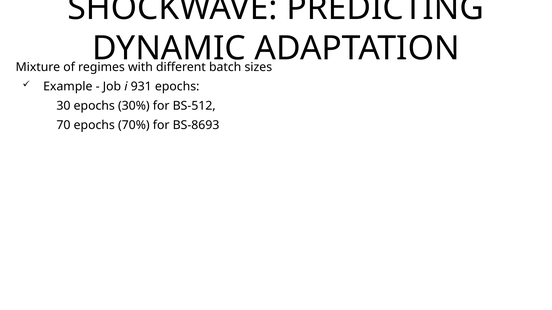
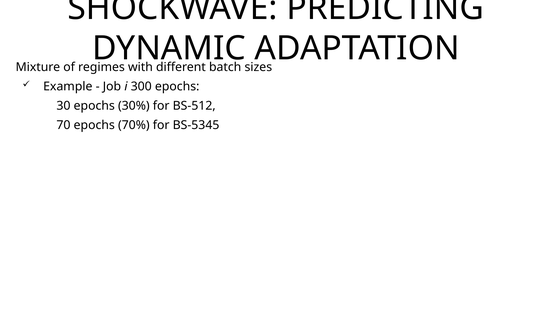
931: 931 -> 300
BS-8693: BS-8693 -> BS-5345
